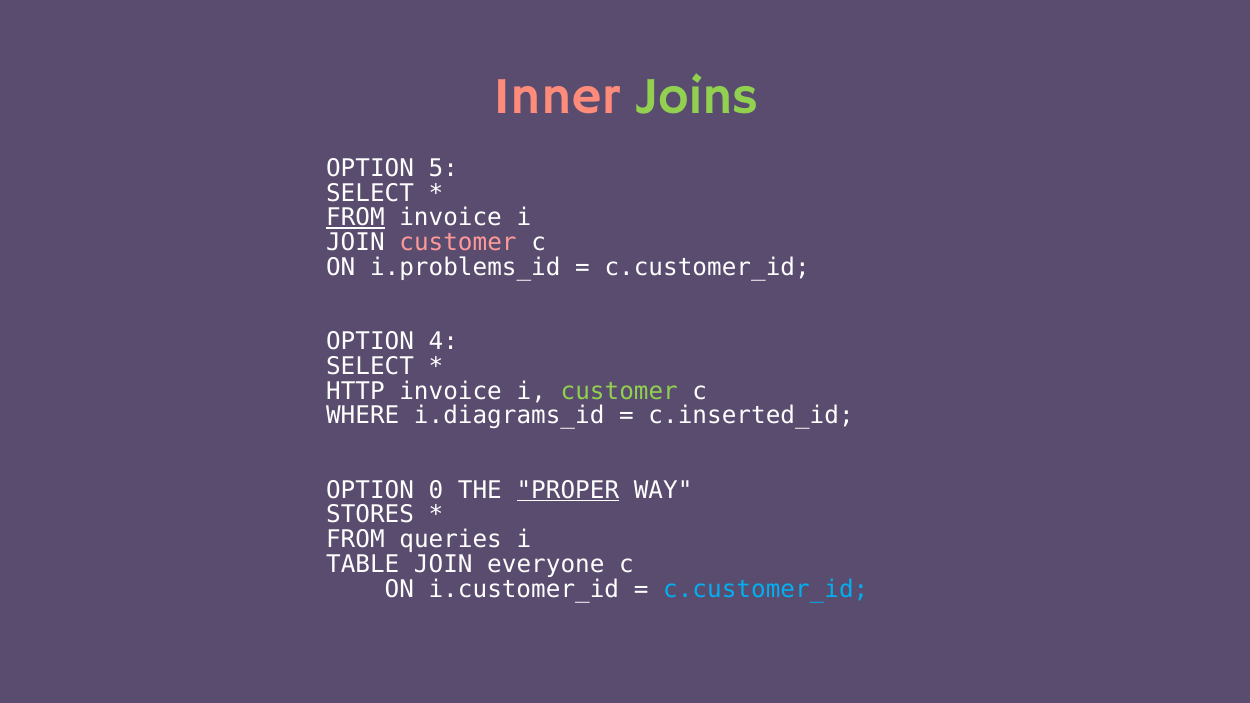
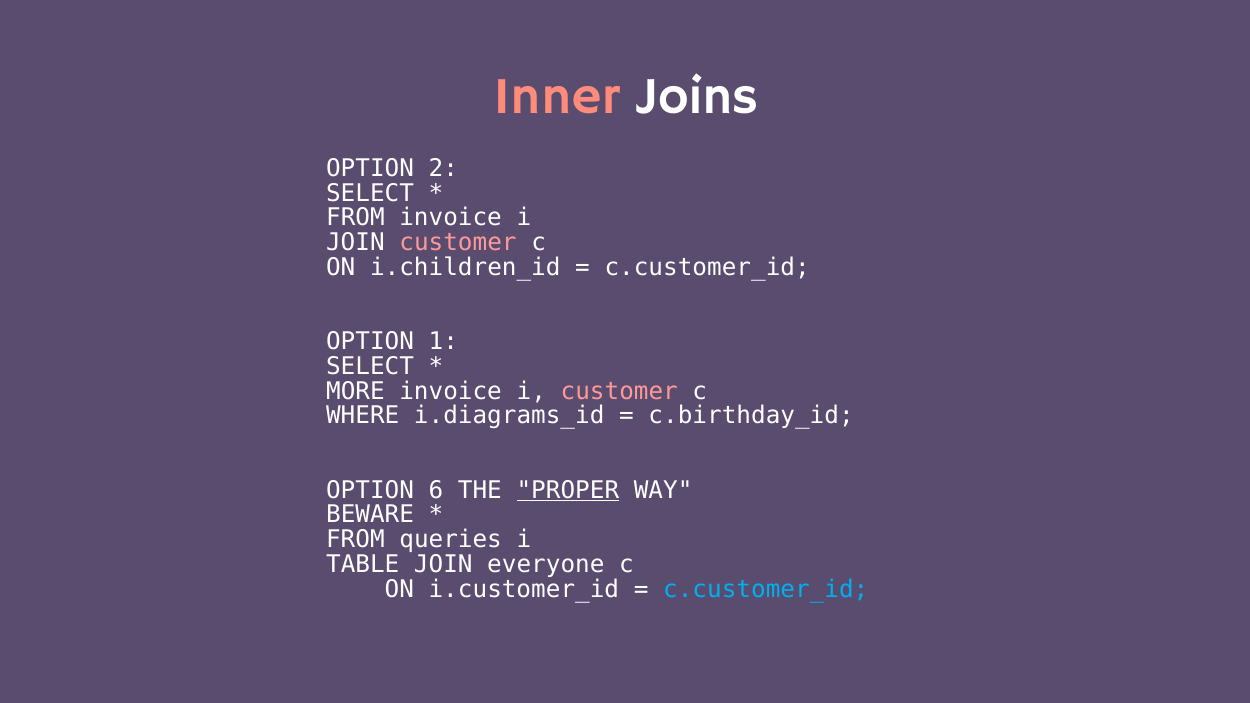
Joins colour: light green -> white
5: 5 -> 2
FROM at (355, 218) underline: present -> none
i.problems_id: i.problems_id -> i.children_id
4: 4 -> 1
HTTP: HTTP -> MORE
customer at (619, 391) colour: light green -> pink
c.inserted_id: c.inserted_id -> c.birthday_id
0: 0 -> 6
STORES: STORES -> BEWARE
